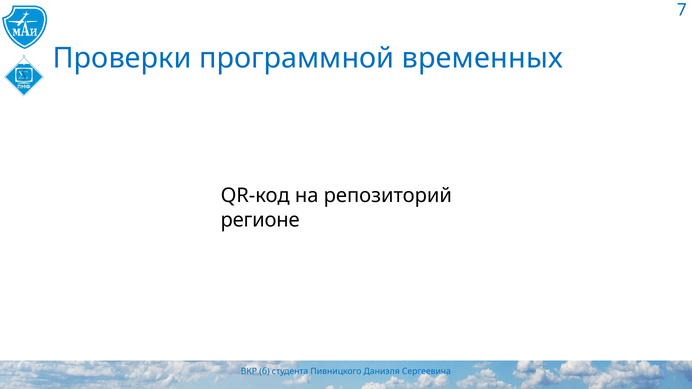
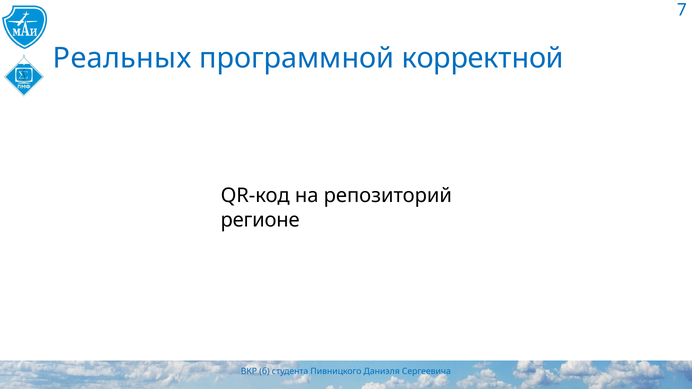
Проверки: Проверки -> Реальных
временных: временных -> корректной
